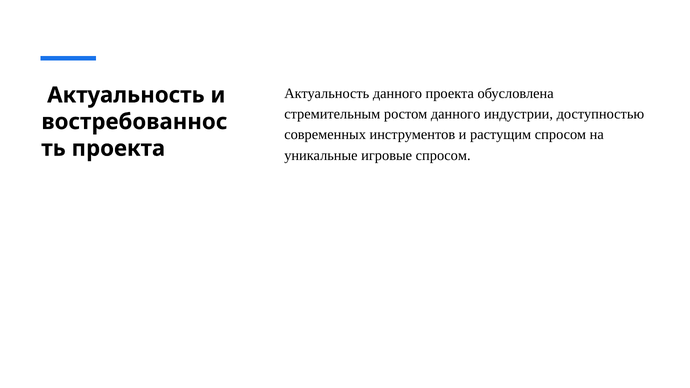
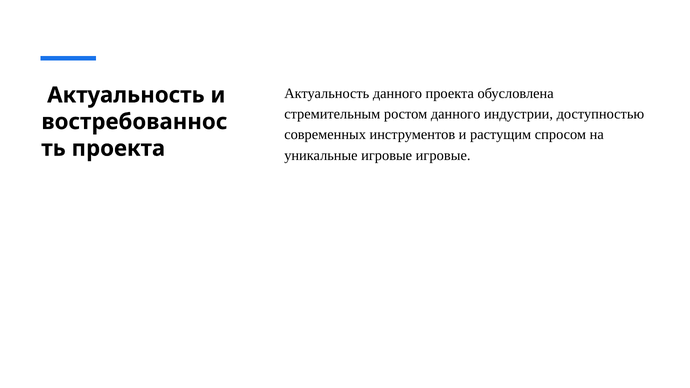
игровые спросом: спросом -> игровые
